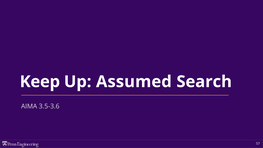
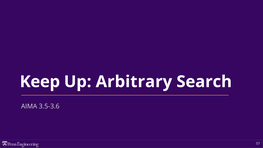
Assumed: Assumed -> Arbitrary
